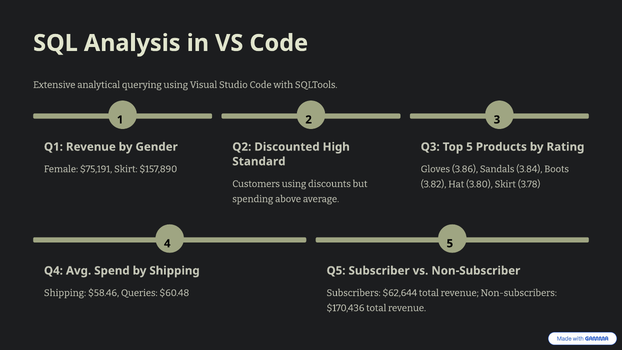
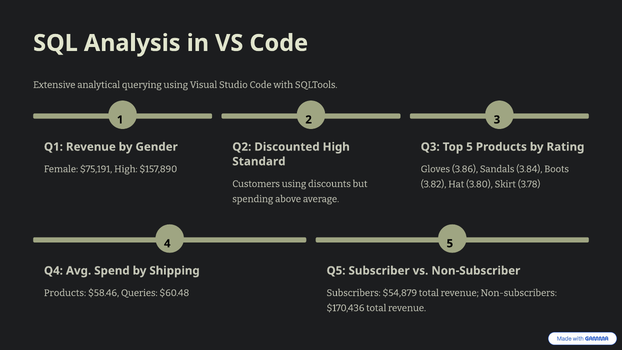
$75,191 Skirt: Skirt -> High
Shipping at (65, 293): Shipping -> Products
$62,644: $62,644 -> $54,879
